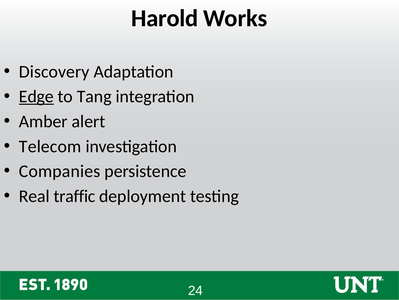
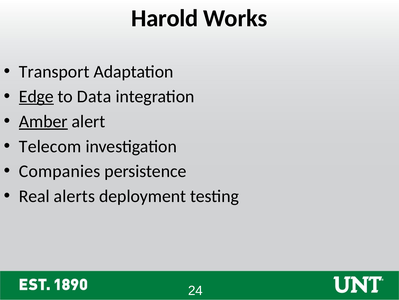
Discovery: Discovery -> Transport
Tang: Tang -> Data
Amber underline: none -> present
traffic: traffic -> alerts
